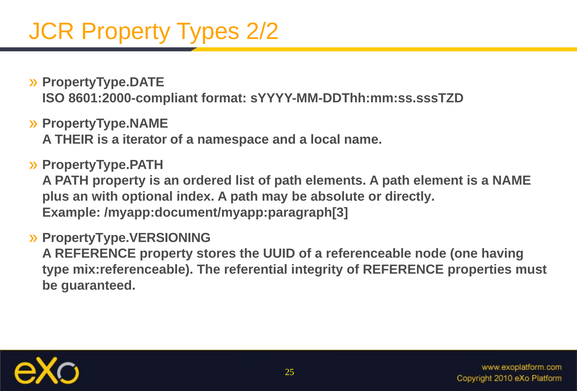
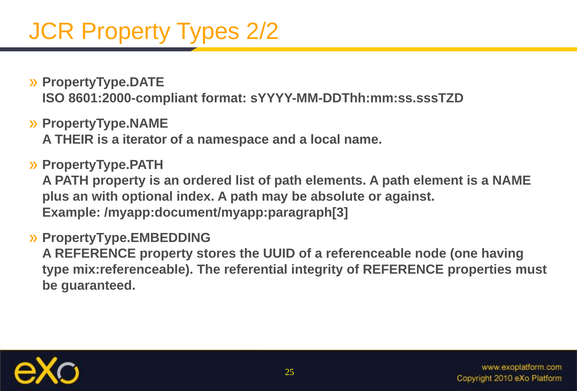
directly: directly -> against
PropertyType.VERSIONING: PropertyType.VERSIONING -> PropertyType.EMBEDDING
